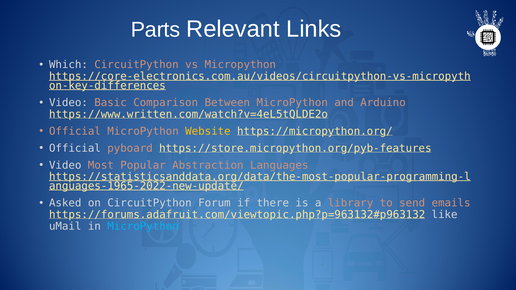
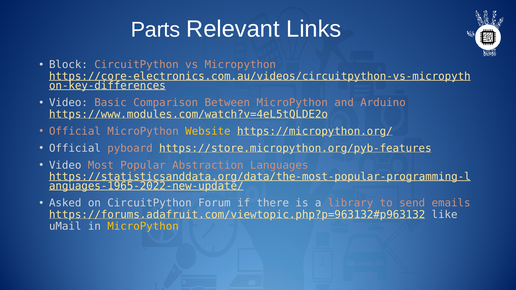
Which: Which -> Block
https://www.written.com/watch?v=4eL5tQLDE2o: https://www.written.com/watch?v=4eL5tQLDE2o -> https://www.modules.com/watch?v=4eL5tQLDE2o
MicroPython at (143, 226) colour: light blue -> yellow
